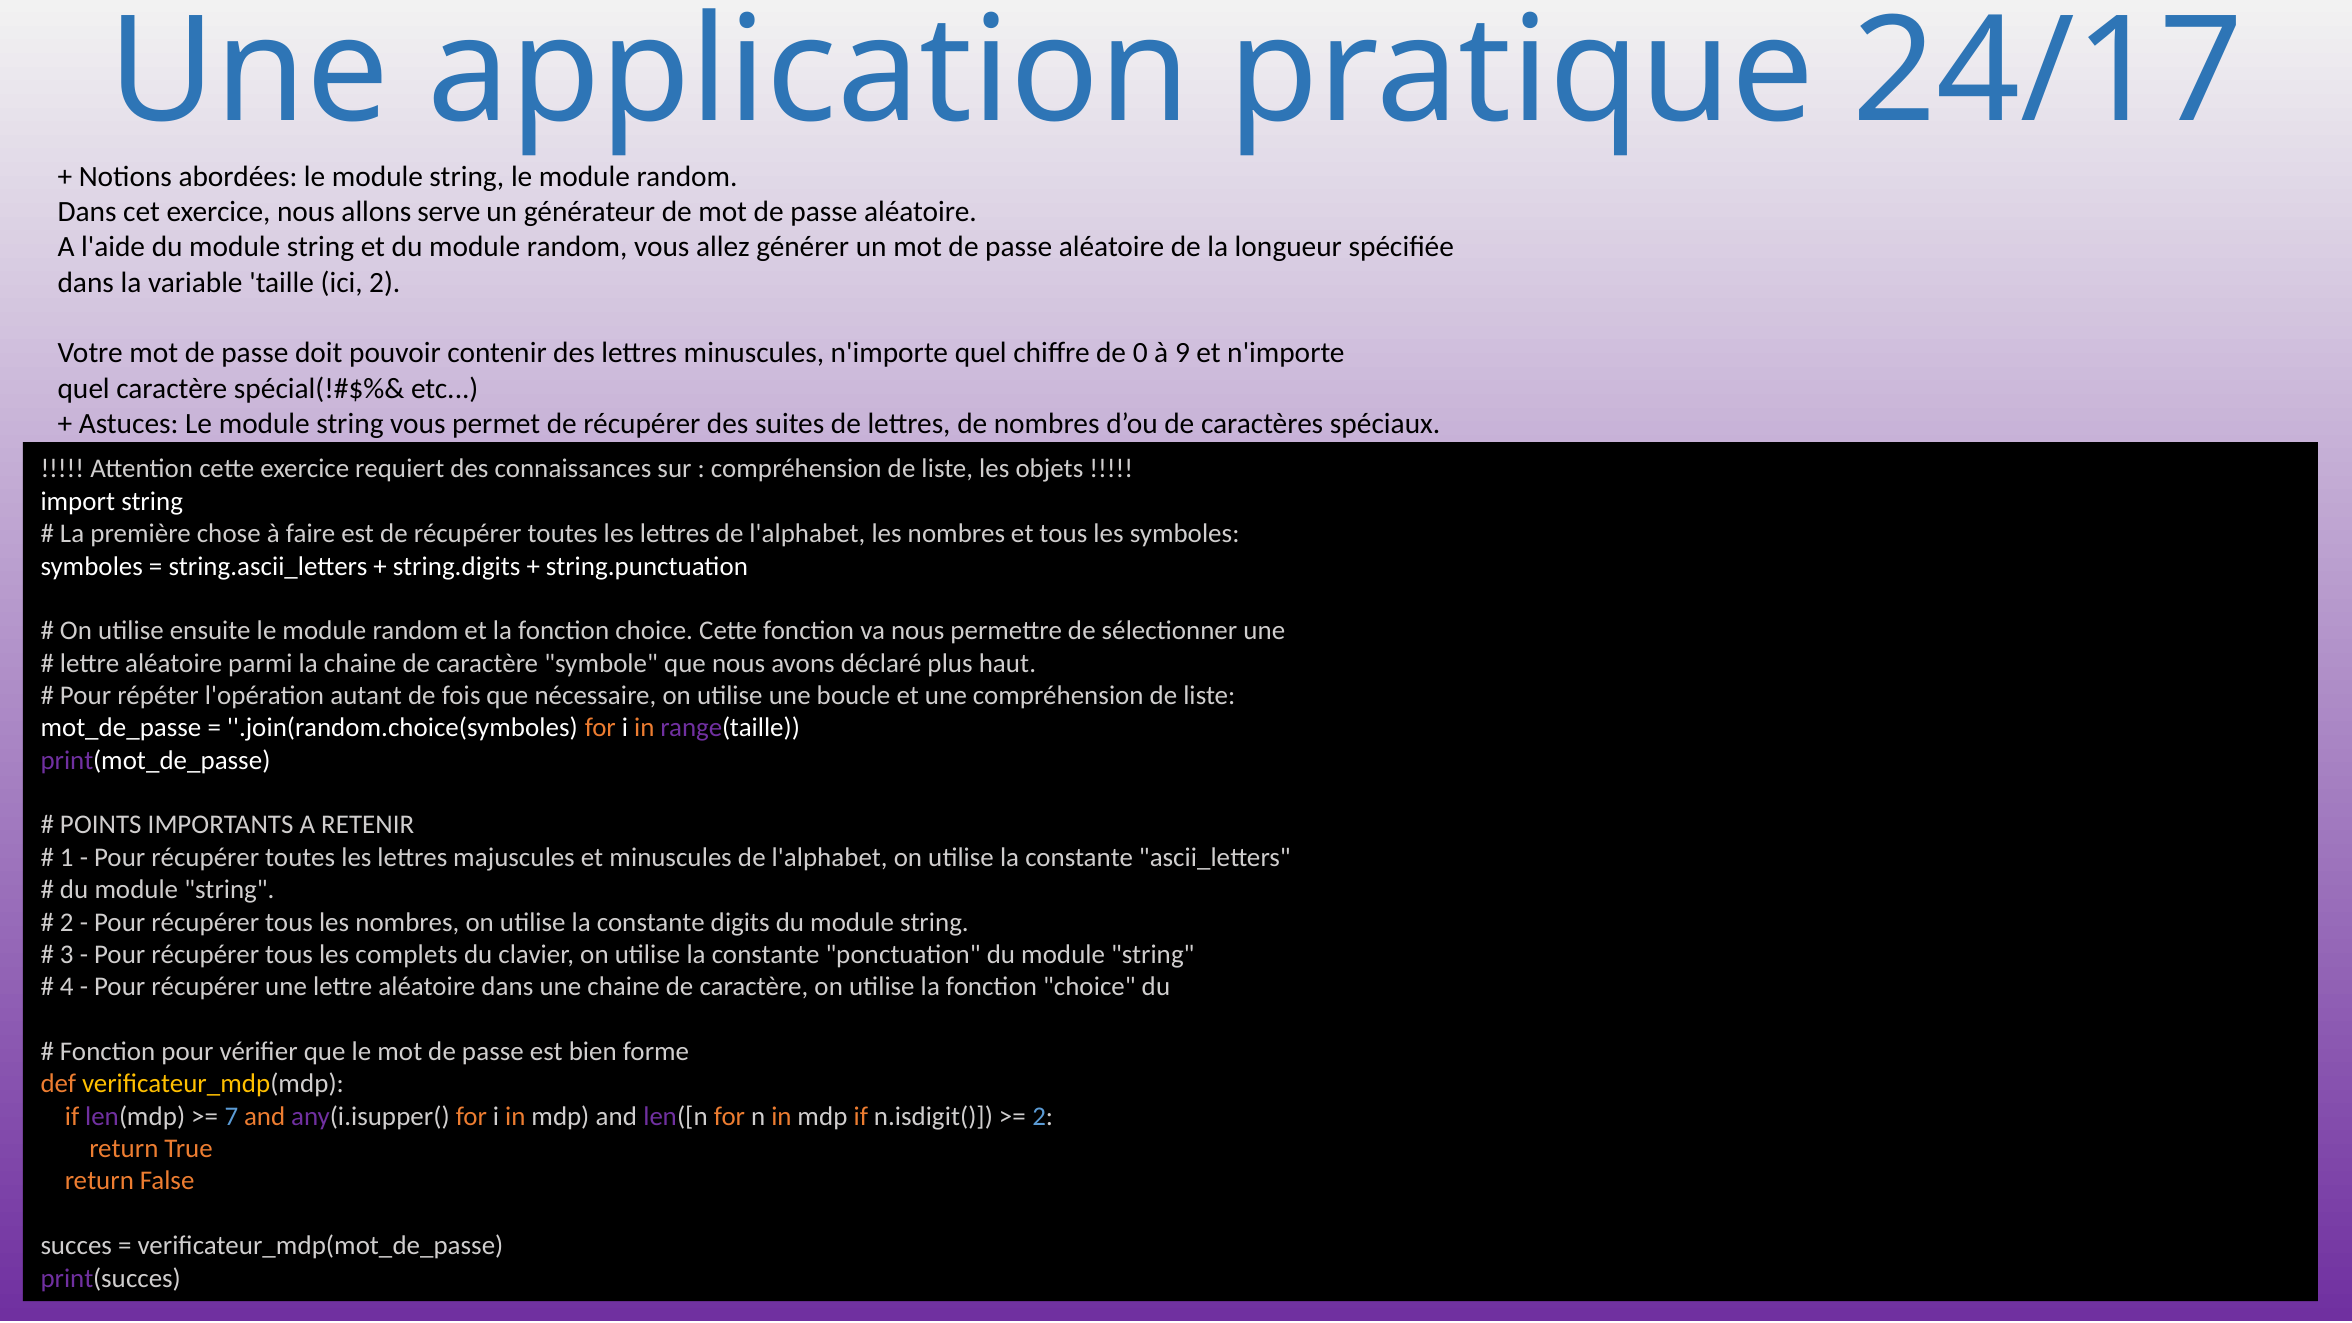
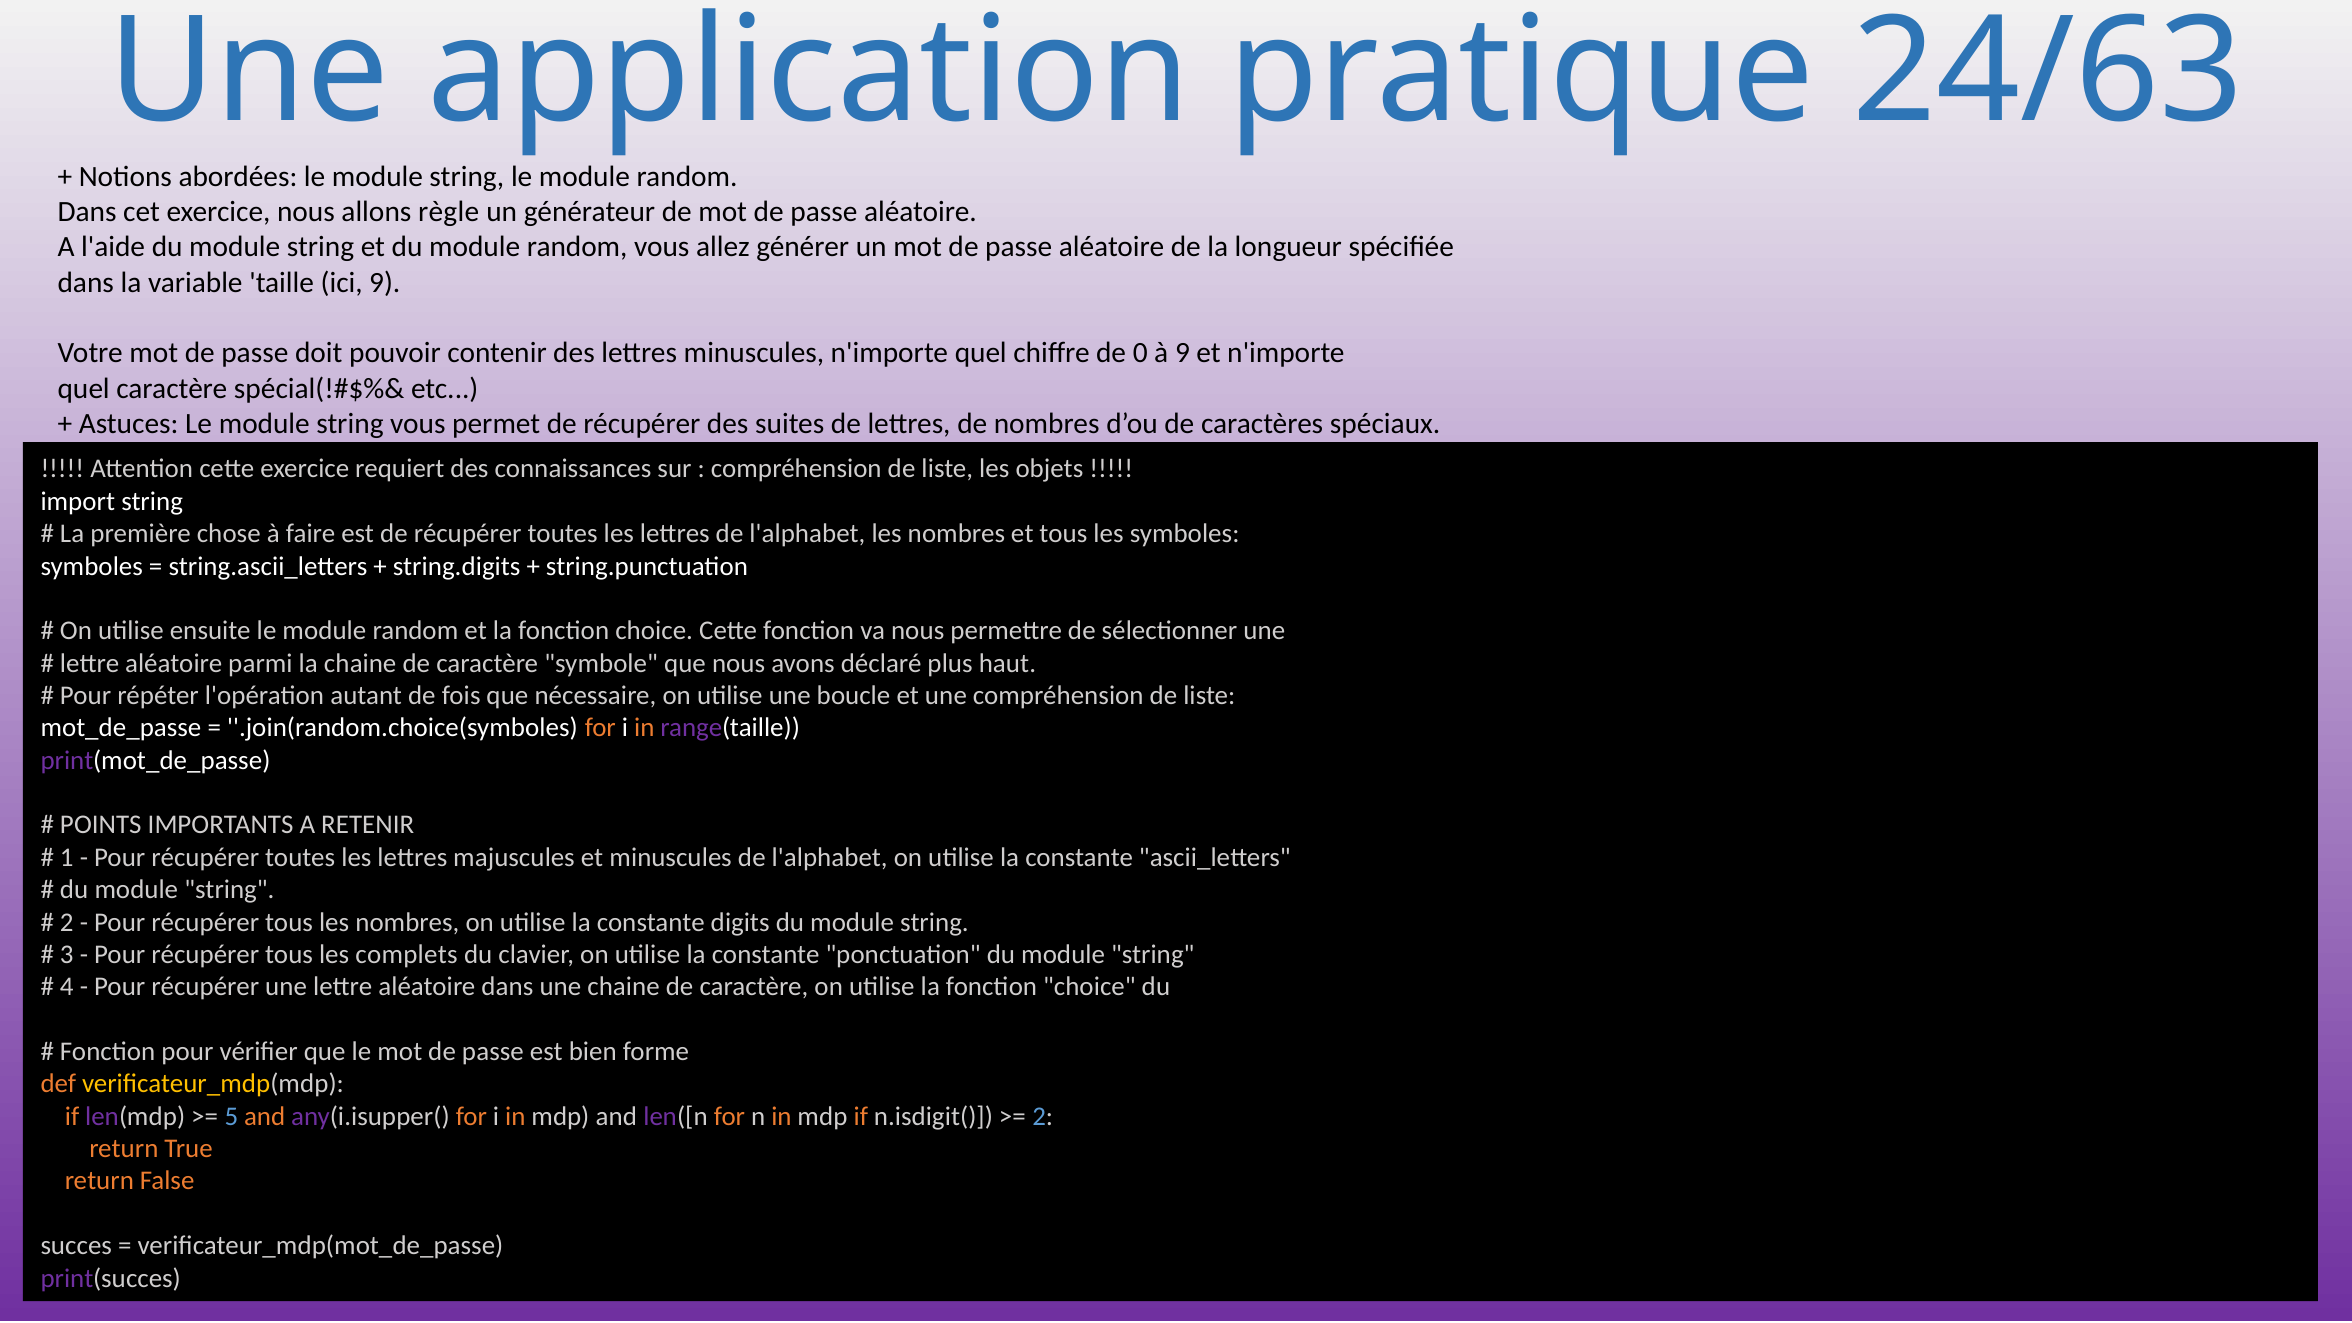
24/17: 24/17 -> 24/63
serve: serve -> règle
ici 2: 2 -> 9
7: 7 -> 5
